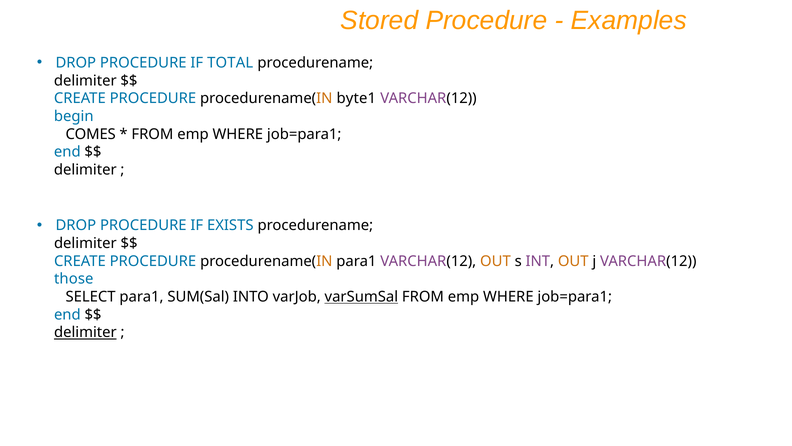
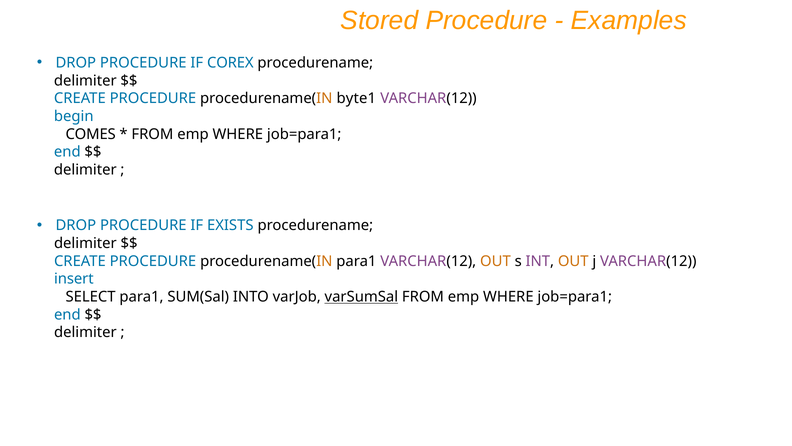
TOTAL: TOTAL -> COREX
those: those -> insert
delimiter at (85, 332) underline: present -> none
